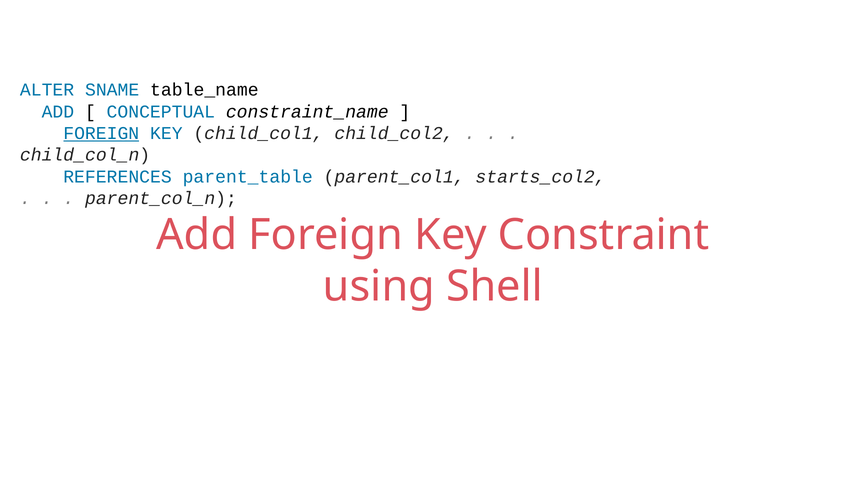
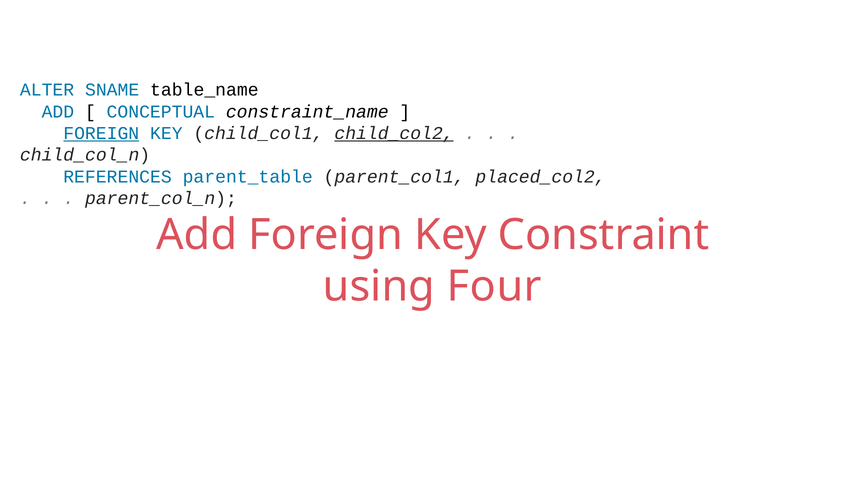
child_col2 underline: none -> present
starts_col2: starts_col2 -> placed_col2
Shell: Shell -> Four
